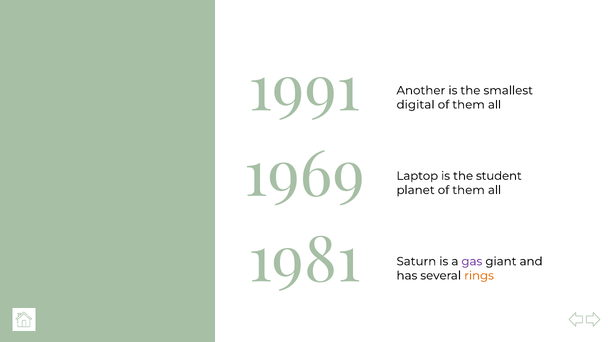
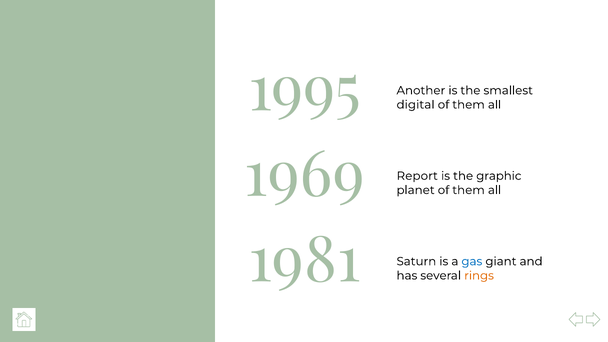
1991: 1991 -> 1995
Laptop: Laptop -> Report
student: student -> graphic
gas colour: purple -> blue
